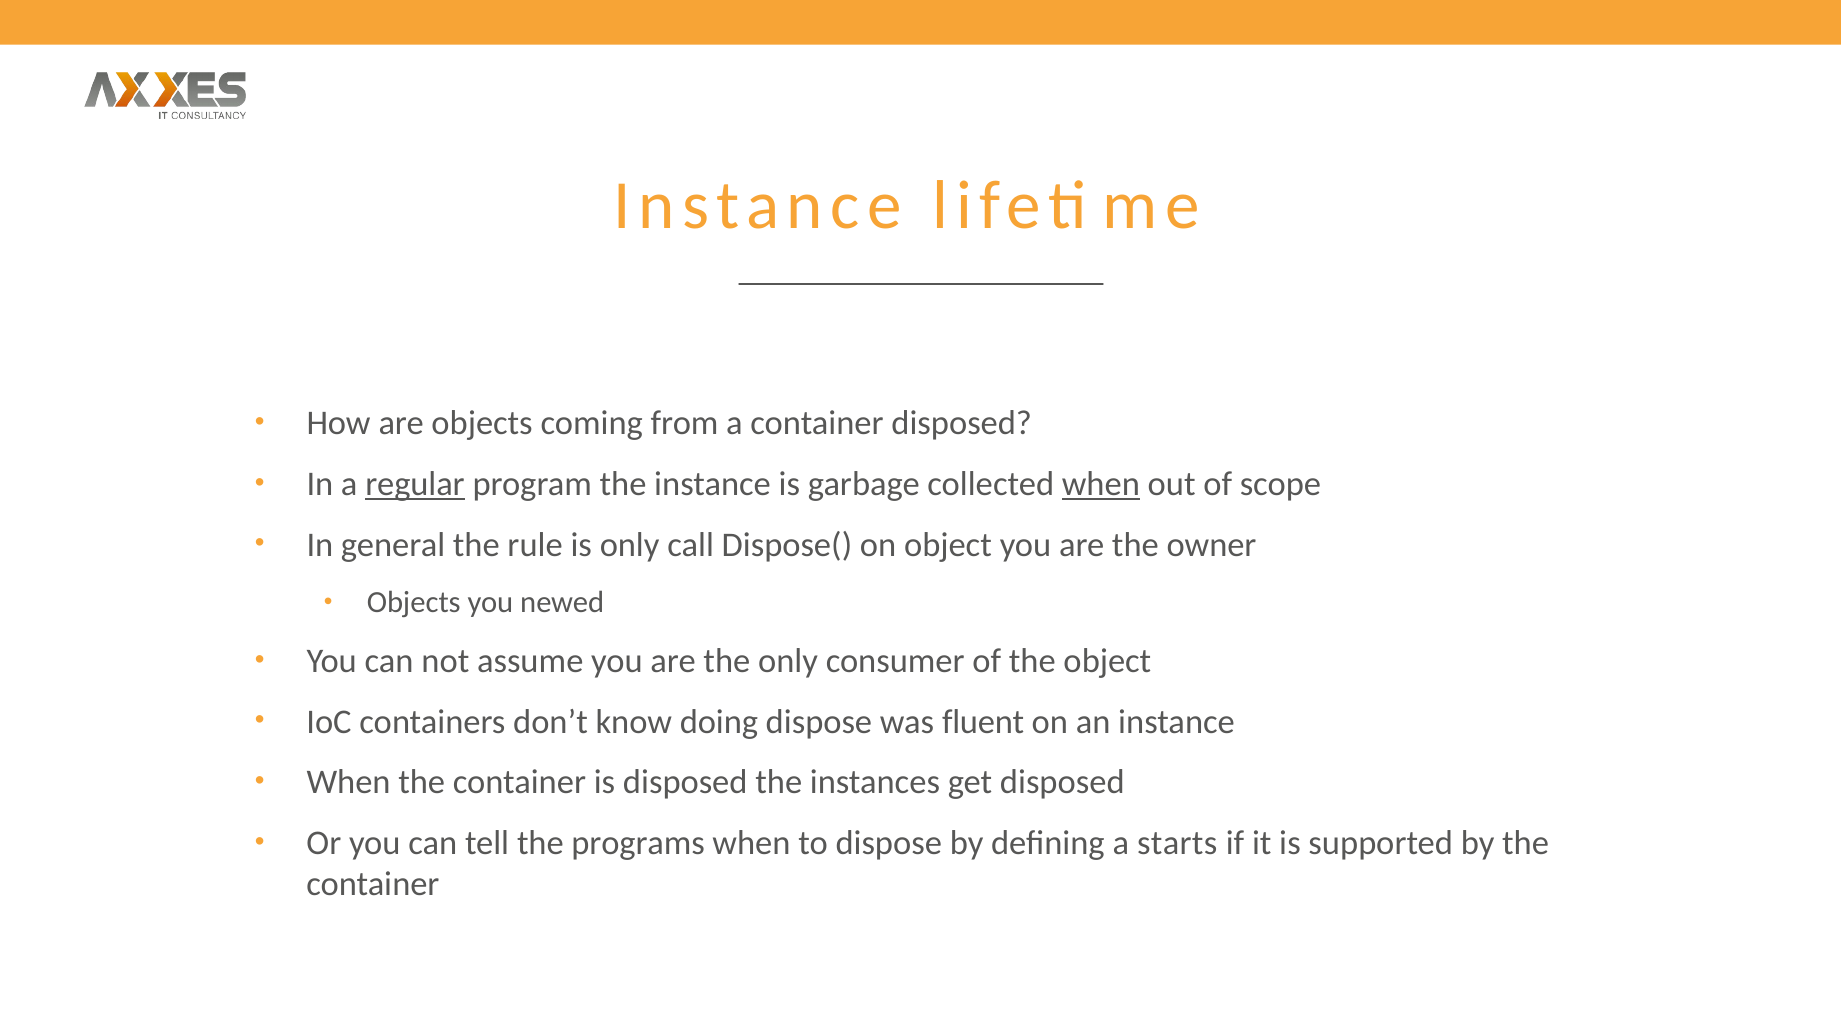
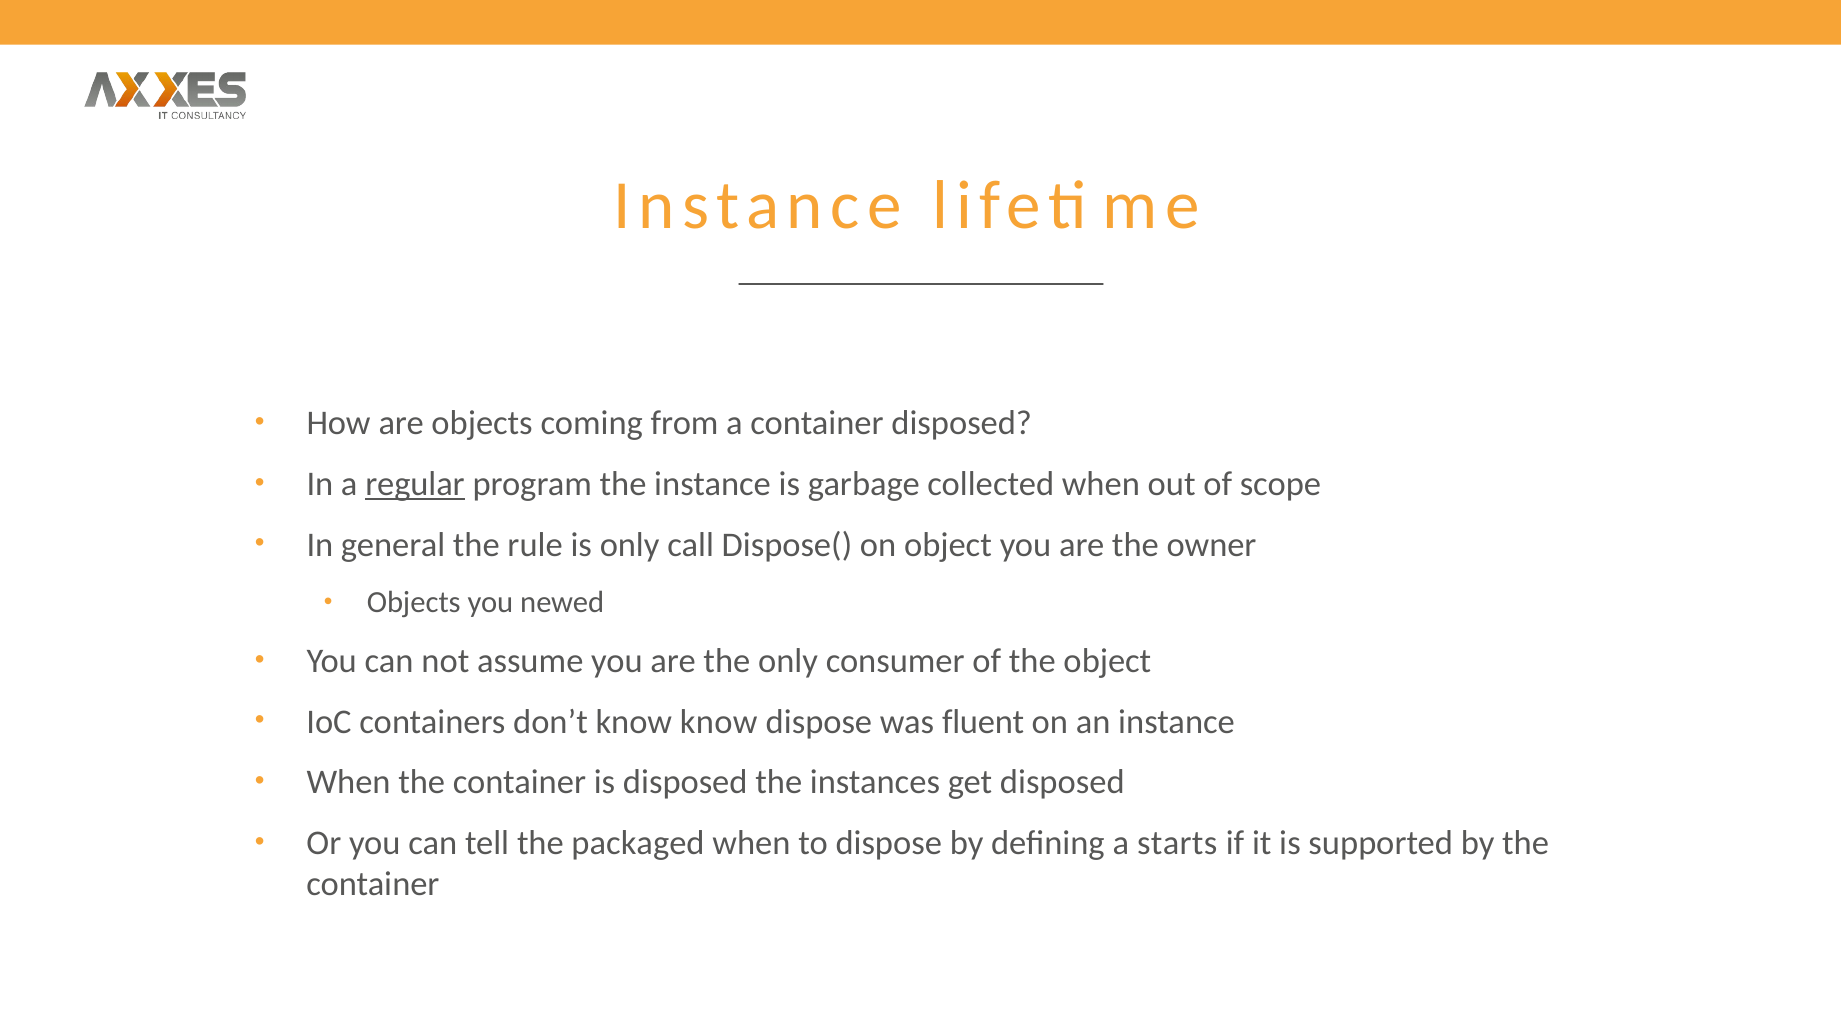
when at (1101, 484) underline: present -> none
know doing: doing -> know
programs: programs -> packaged
